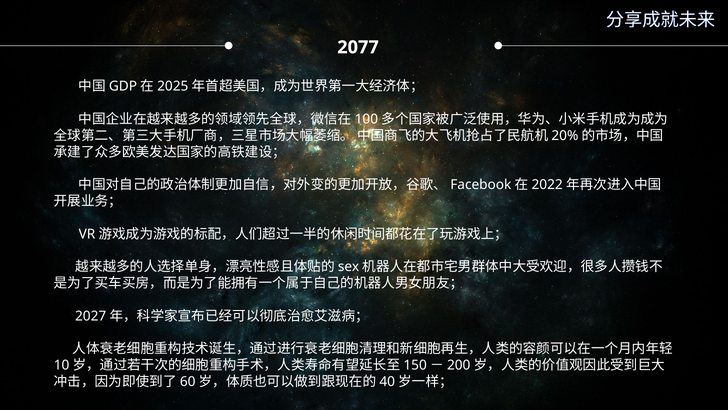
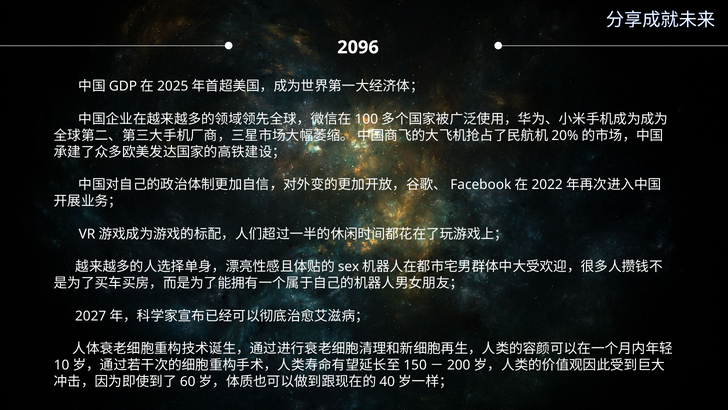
2077: 2077 -> 2096
